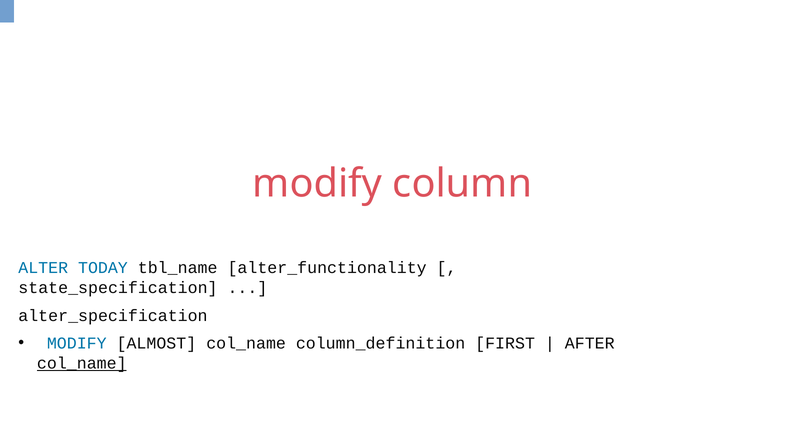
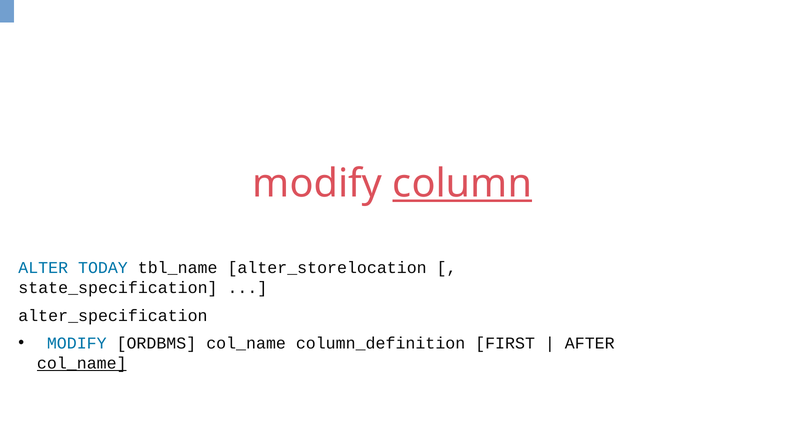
column underline: none -> present
alter_functionality: alter_functionality -> alter_storelocation
ALMOST: ALMOST -> ORDBMS
